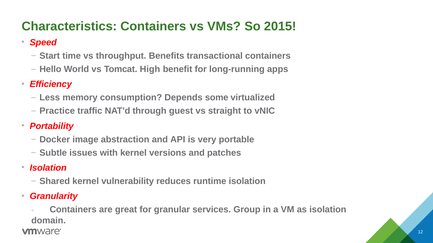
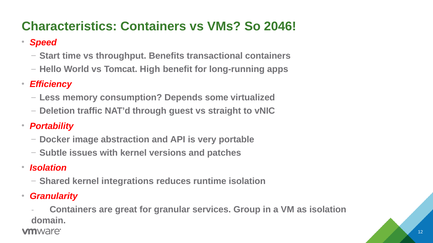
2015: 2015 -> 2046
Practice: Practice -> Deletion
vulnerability: vulnerability -> integrations
